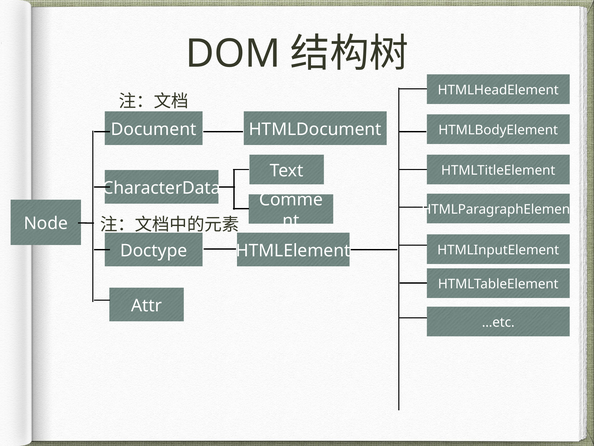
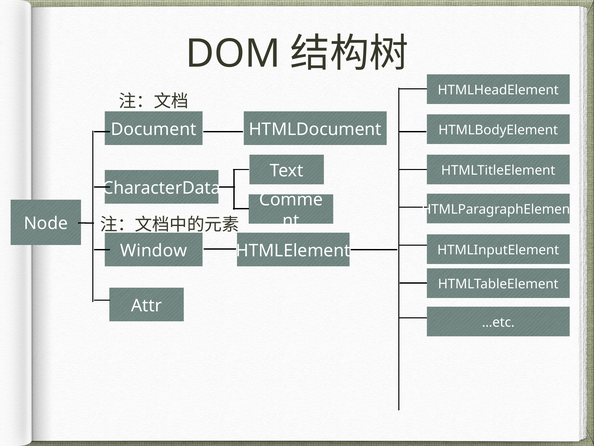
Doctype: Doctype -> Window
